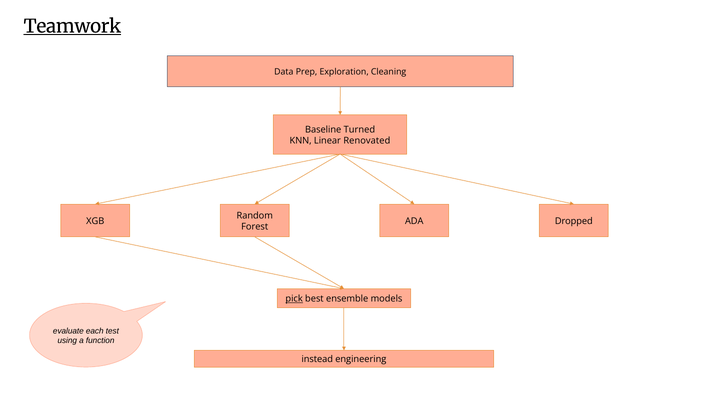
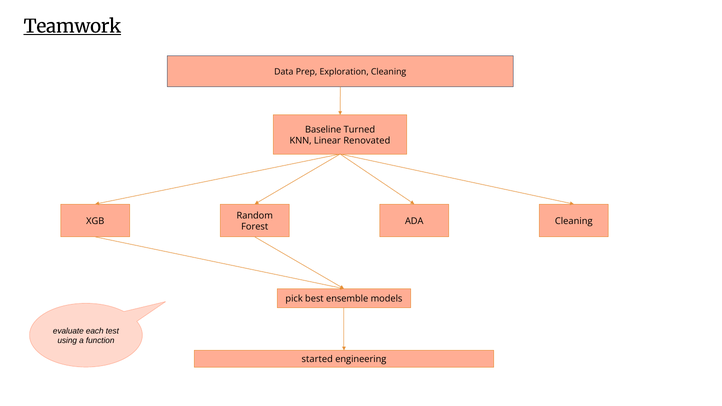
ADA Dropped: Dropped -> Cleaning
pick underline: present -> none
instead: instead -> started
